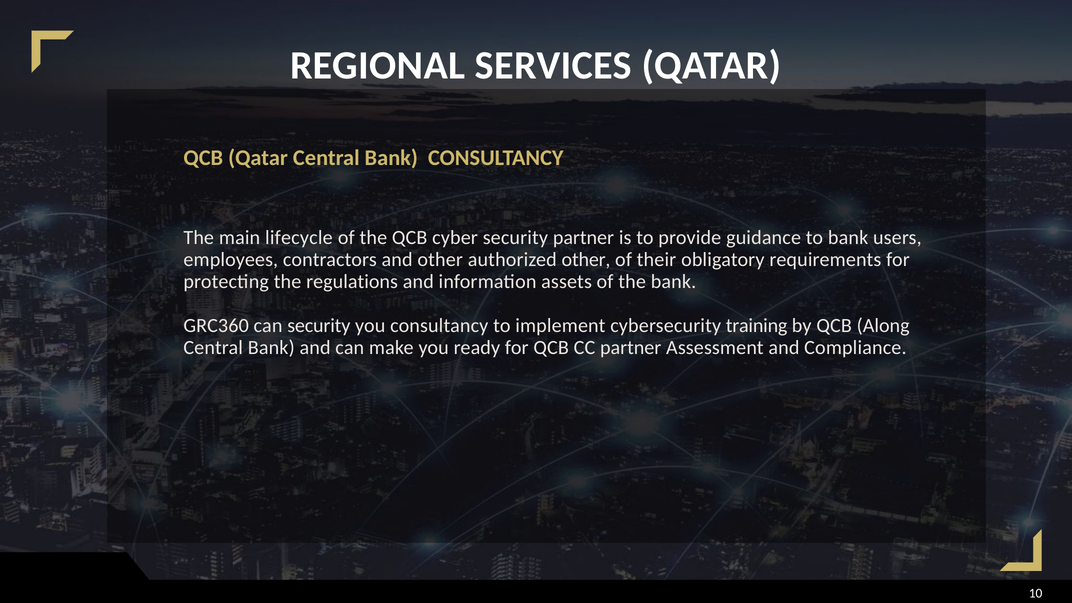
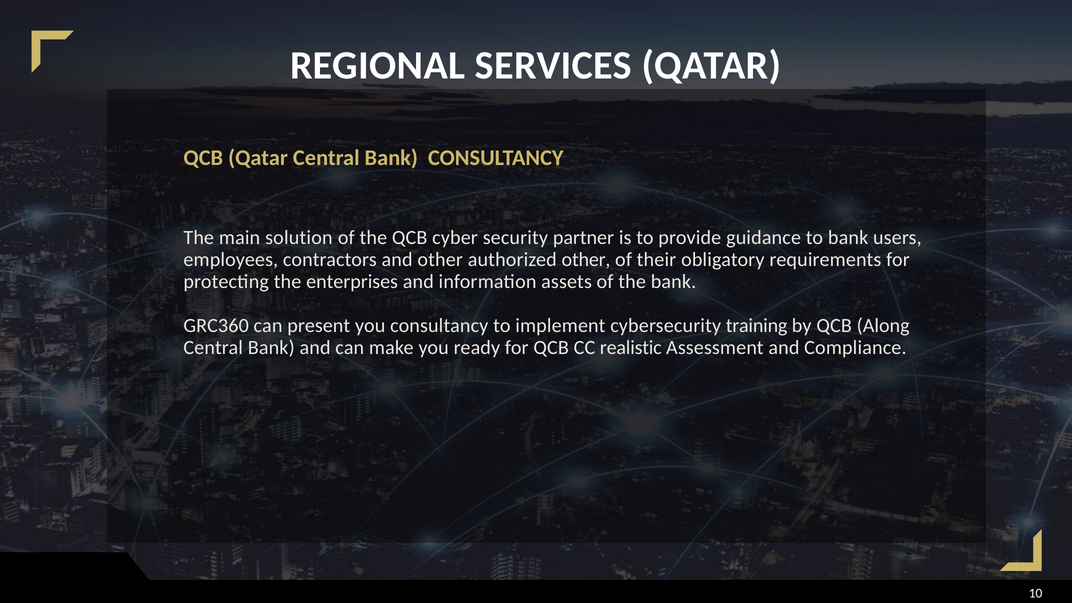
lifecycle: lifecycle -> solution
regulations: regulations -> enterprises
can security: security -> present
CC partner: partner -> realistic
